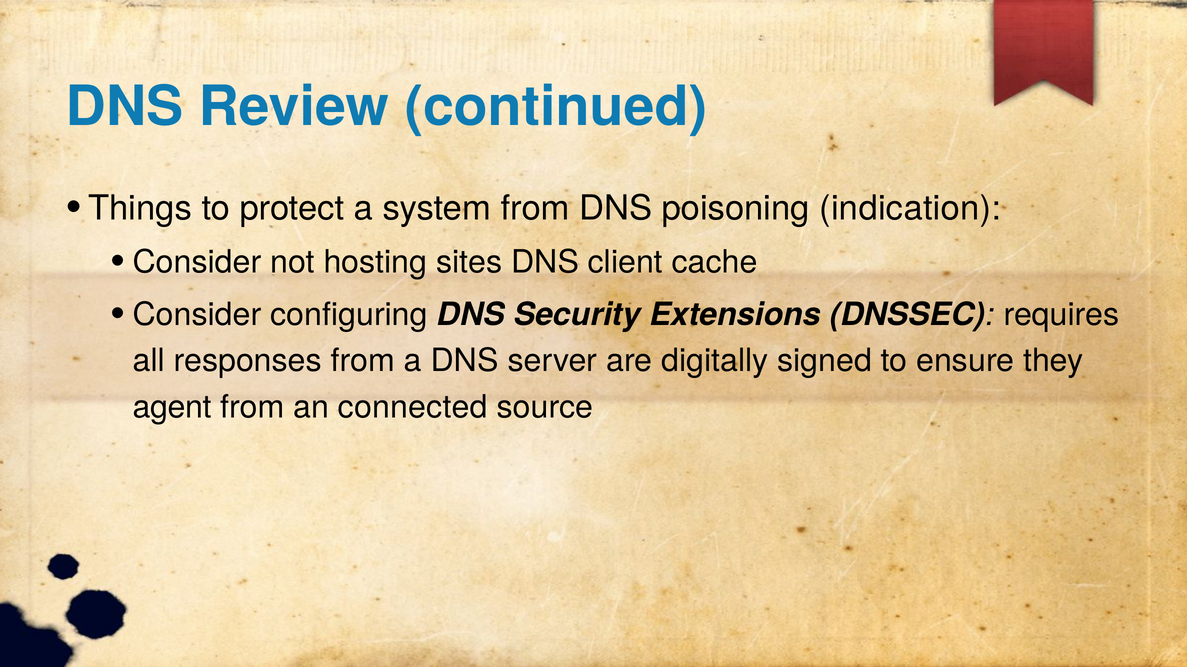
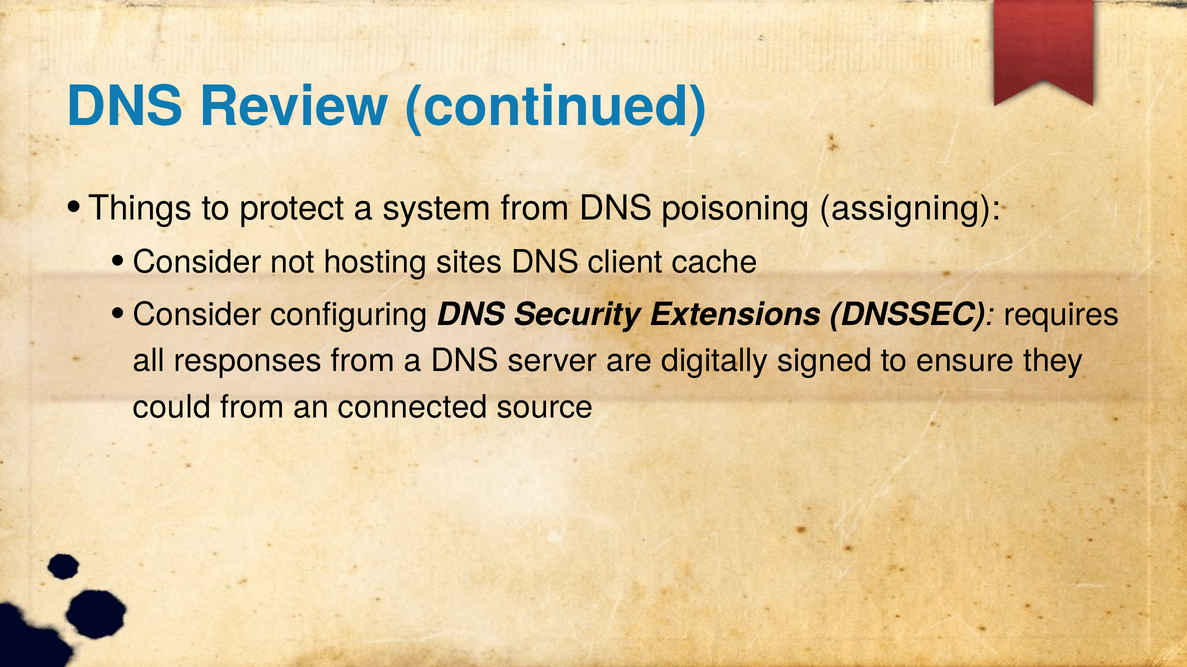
indication: indication -> assigning
agent: agent -> could
